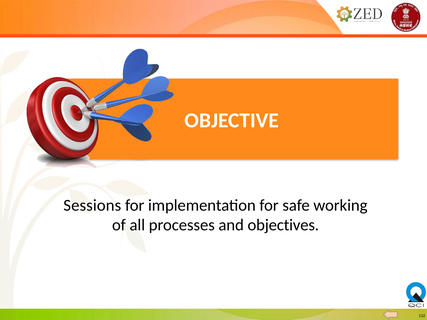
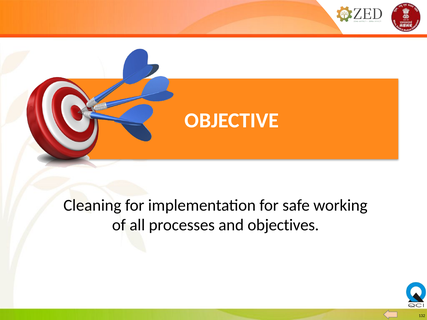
Sessions: Sessions -> Cleaning
